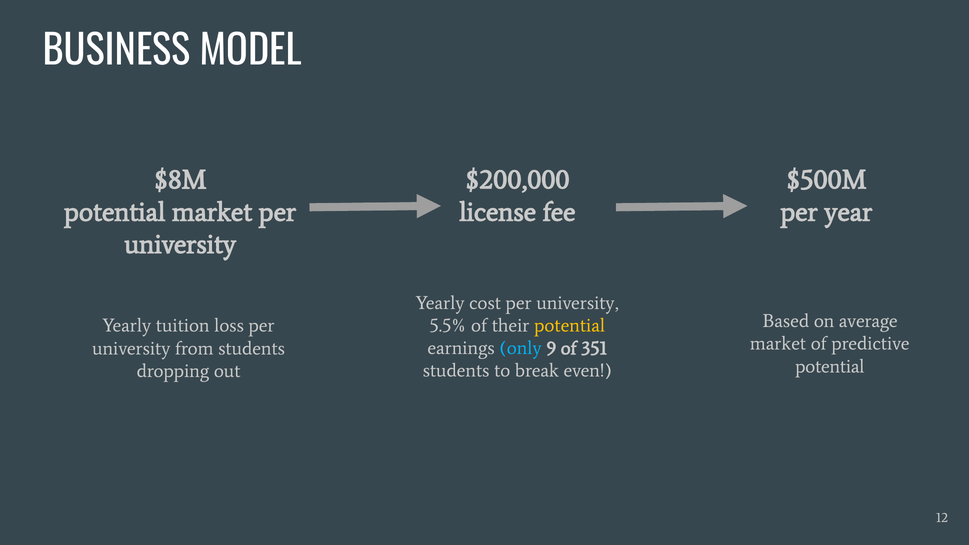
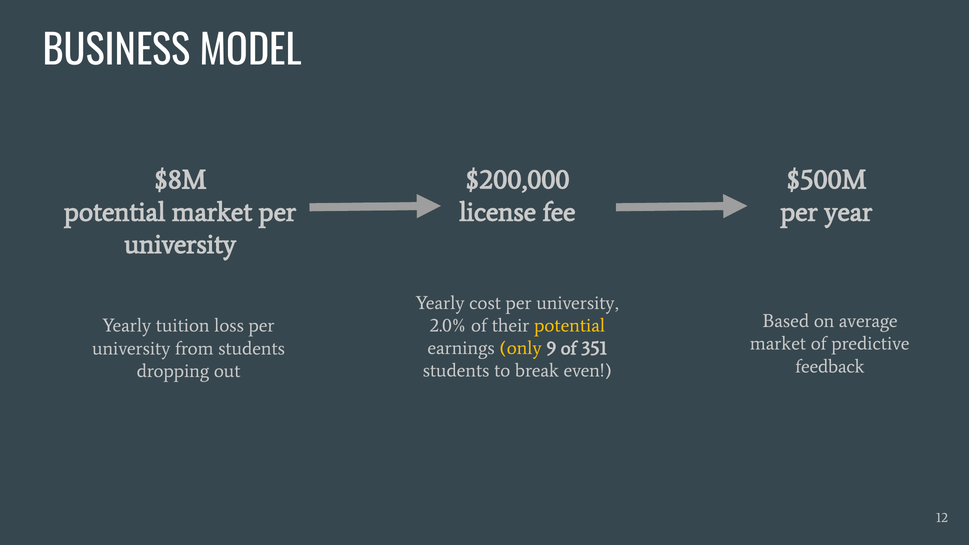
5.5%: 5.5% -> 2.0%
only colour: light blue -> yellow
potential at (830, 366): potential -> feedback
